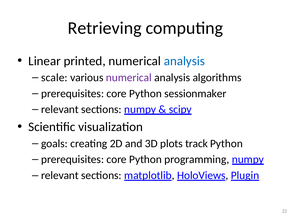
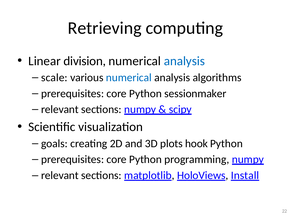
printed: printed -> division
numerical at (129, 78) colour: purple -> blue
track: track -> hook
Plugin: Plugin -> Install
